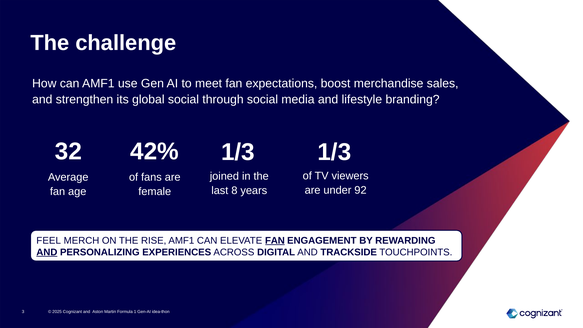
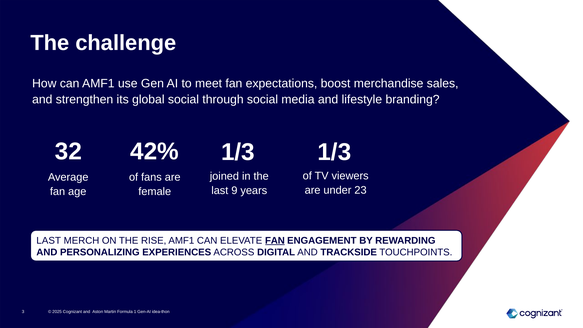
92: 92 -> 23
8: 8 -> 9
FEEL at (49, 240): FEEL -> LAST
AND at (47, 252) underline: present -> none
